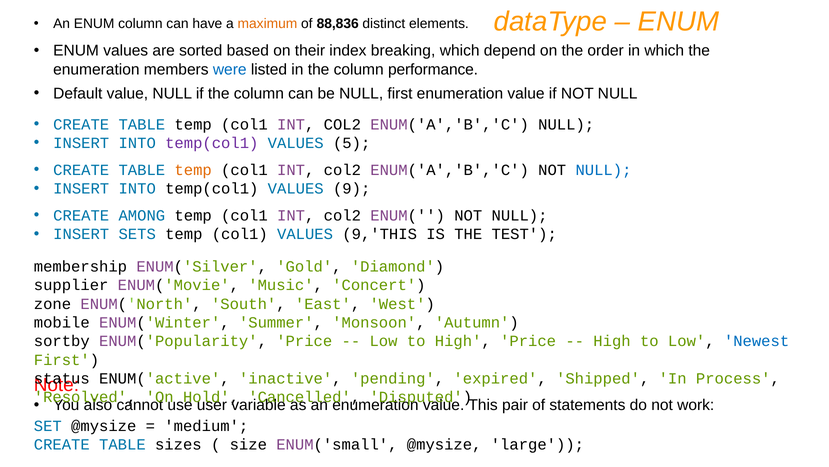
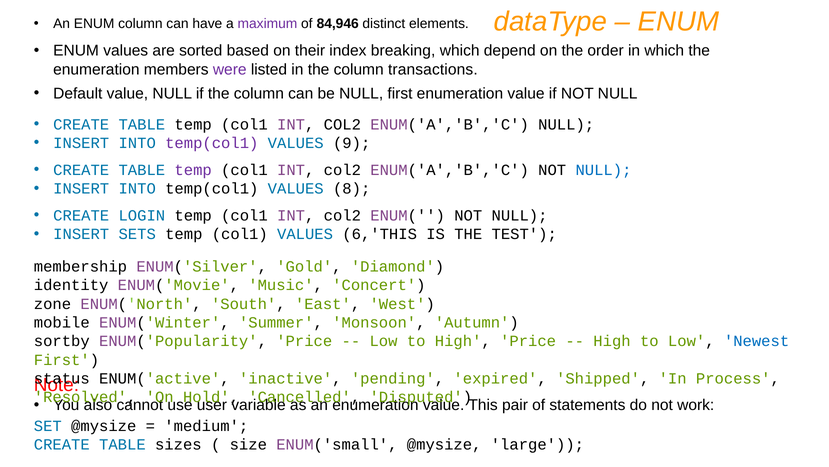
maximum colour: orange -> purple
88,836: 88,836 -> 84,946
were colour: blue -> purple
performance: performance -> transactions
5: 5 -> 9
temp at (193, 170) colour: orange -> purple
9: 9 -> 8
AMONG: AMONG -> LOGIN
9,'THIS: 9,'THIS -> 6,'THIS
supplier: supplier -> identity
